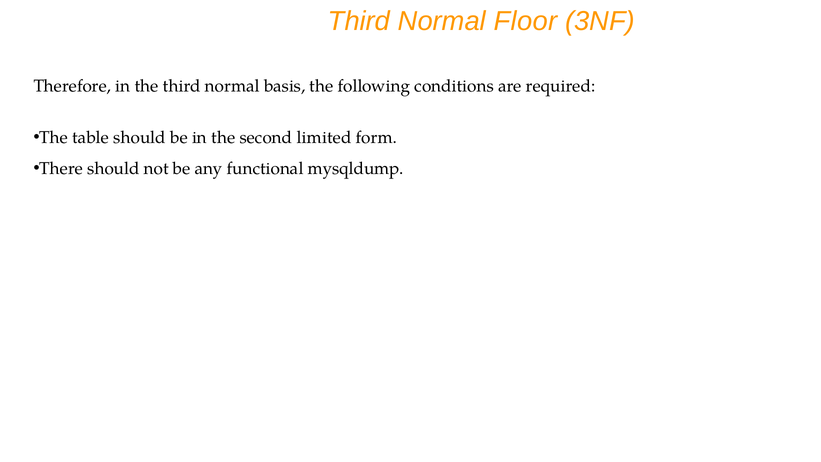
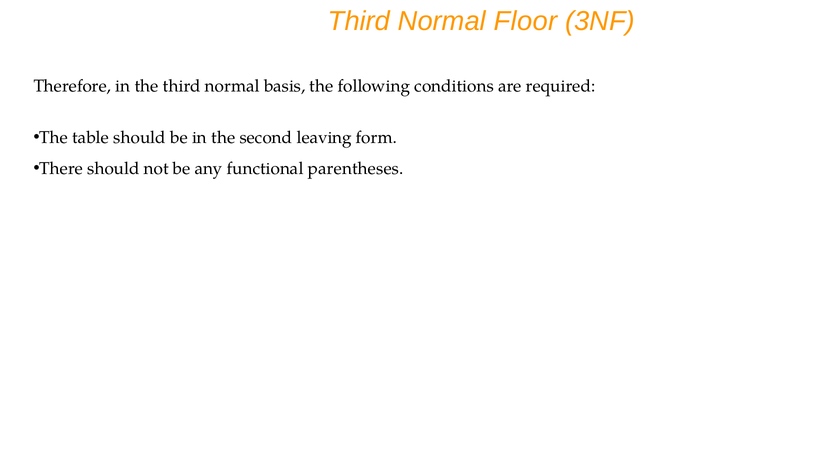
limited: limited -> leaving
mysqldump: mysqldump -> parentheses
